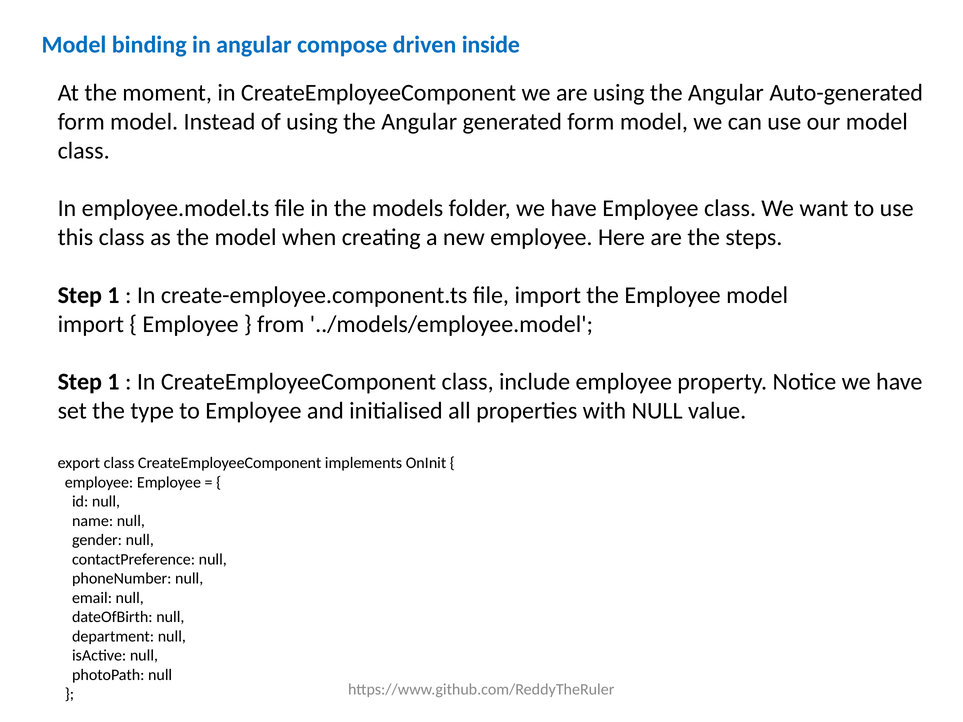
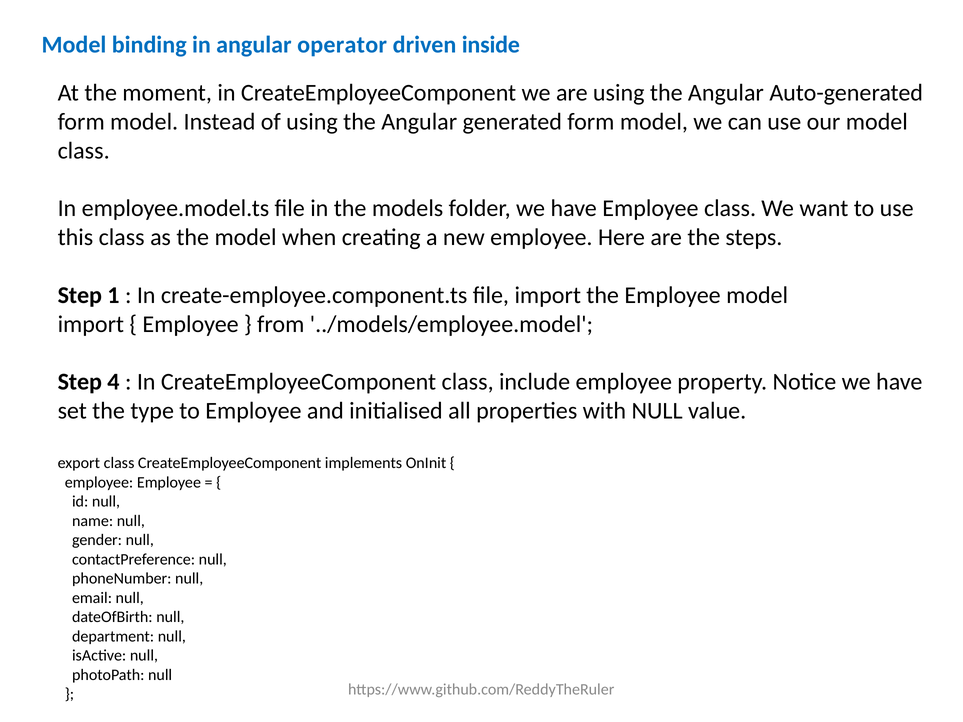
compose: compose -> operator
1 at (113, 382): 1 -> 4
